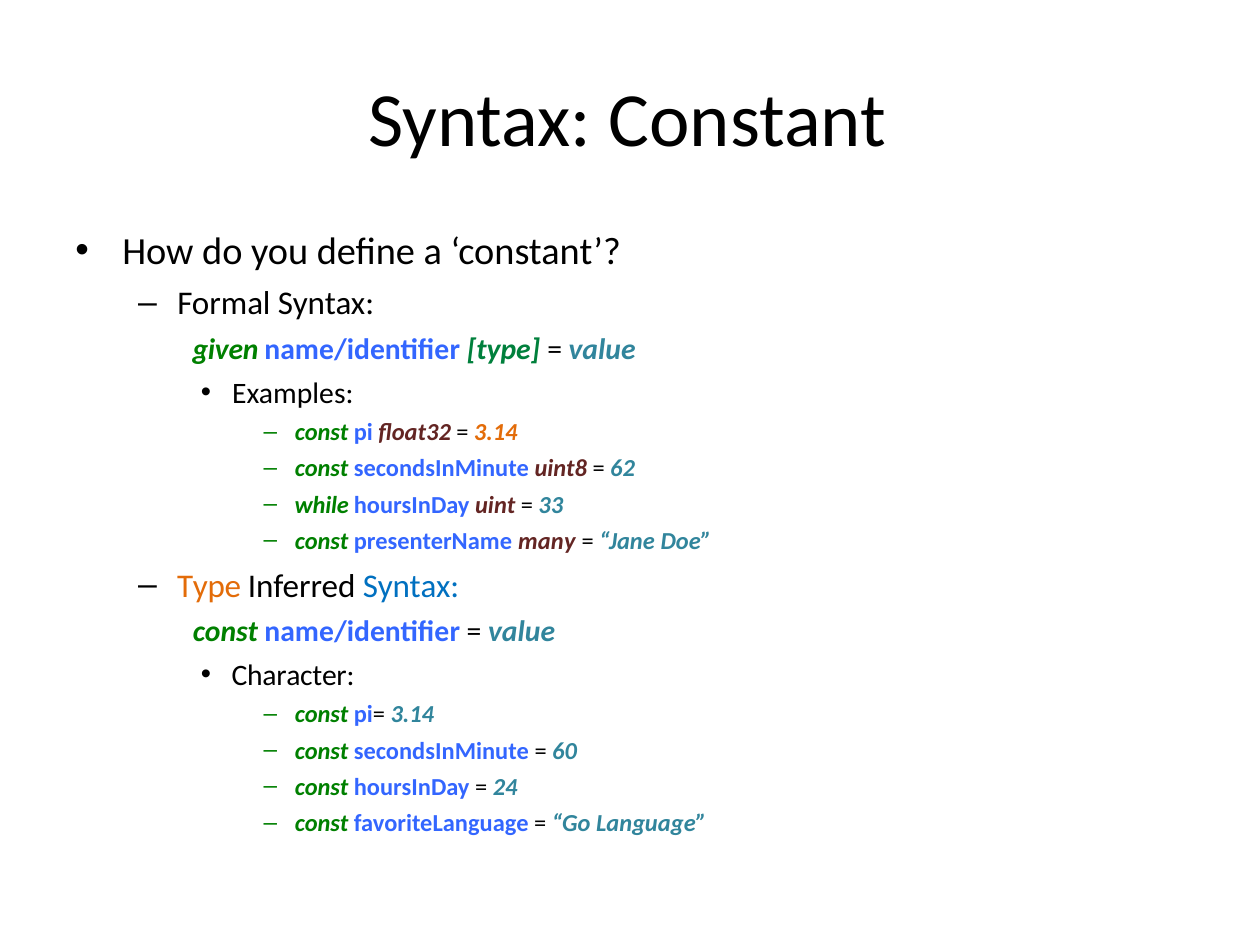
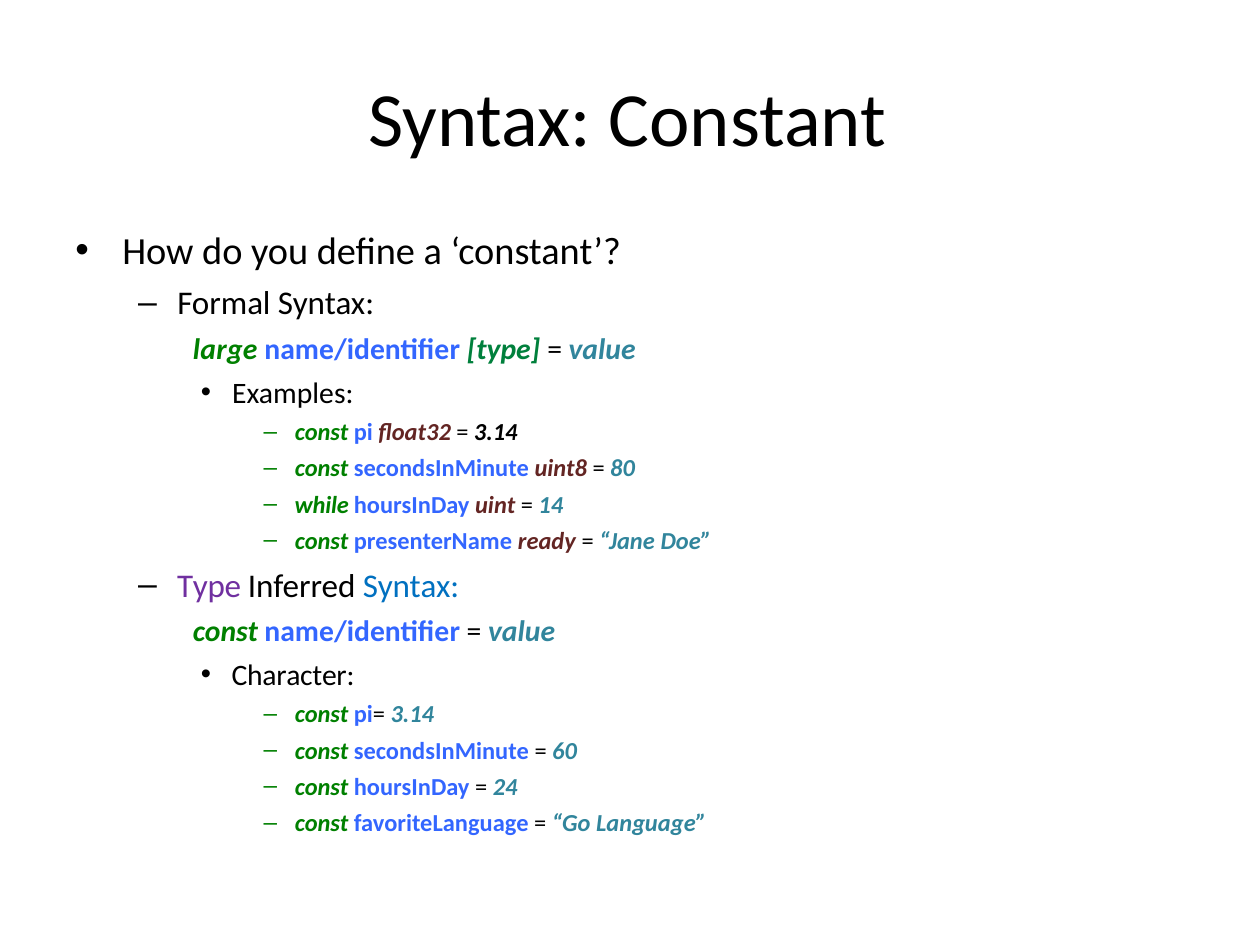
given: given -> large
3.14 at (496, 433) colour: orange -> black
62: 62 -> 80
33: 33 -> 14
many: many -> ready
Type at (209, 586) colour: orange -> purple
